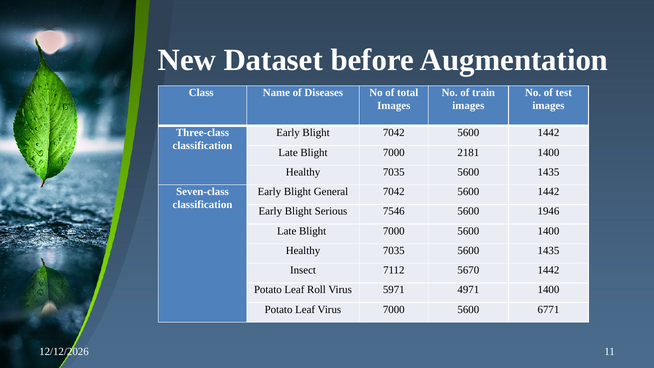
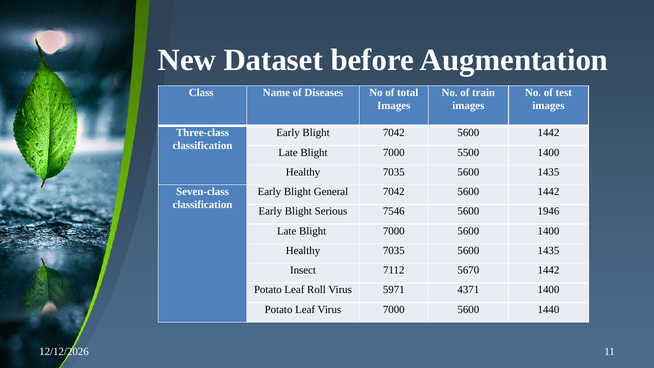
2181: 2181 -> 5500
4971: 4971 -> 4371
6771: 6771 -> 1440
